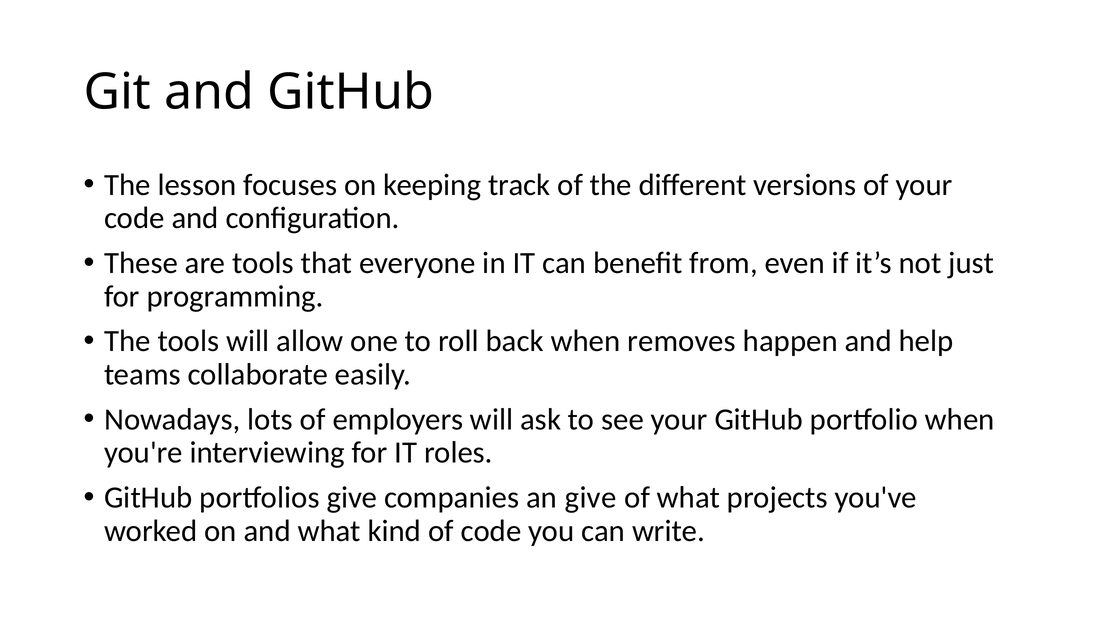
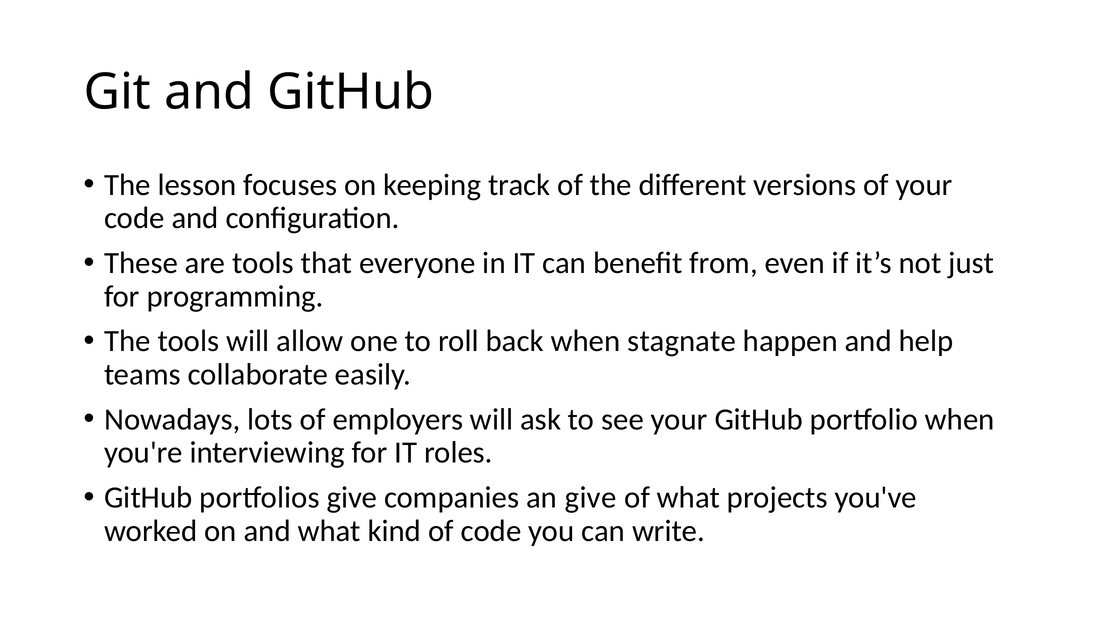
removes: removes -> stagnate
